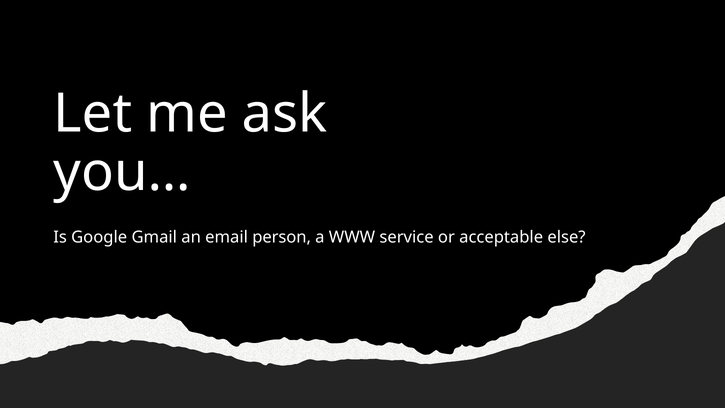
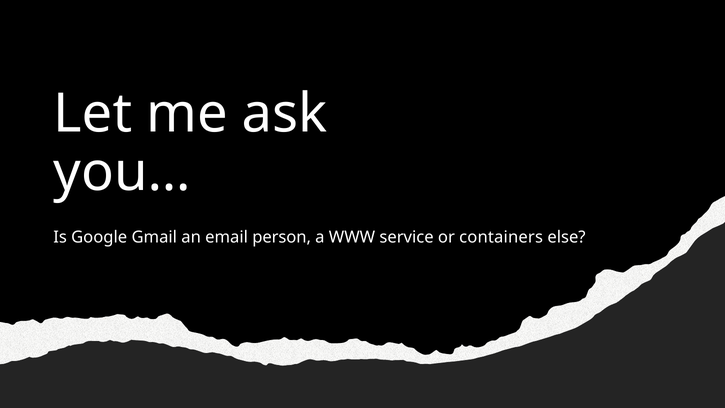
acceptable: acceptable -> containers
